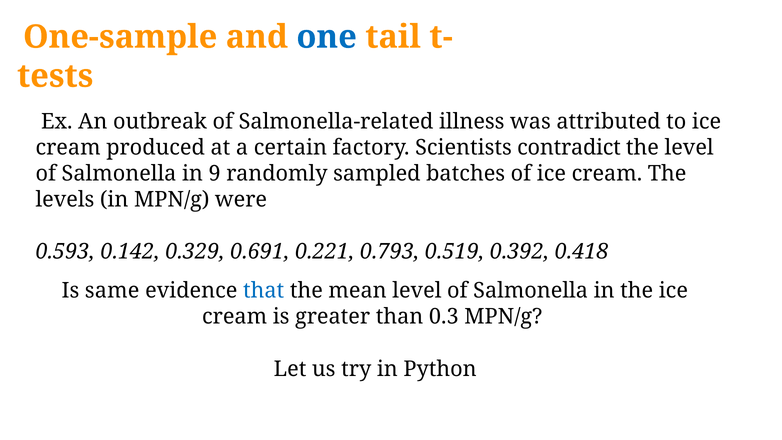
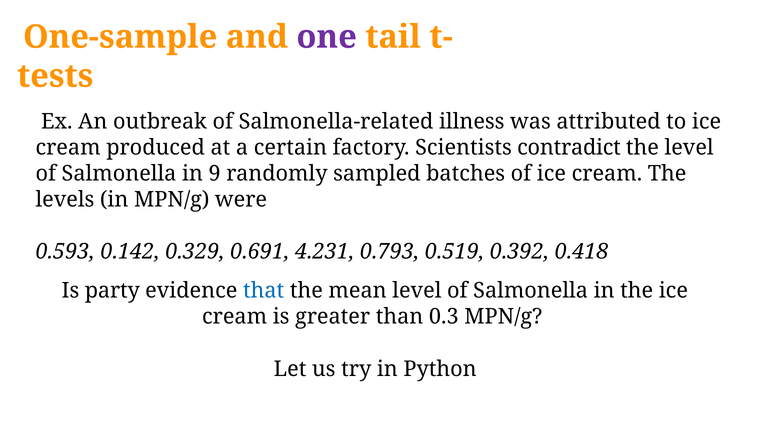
one colour: blue -> purple
0.221: 0.221 -> 4.231
same: same -> party
